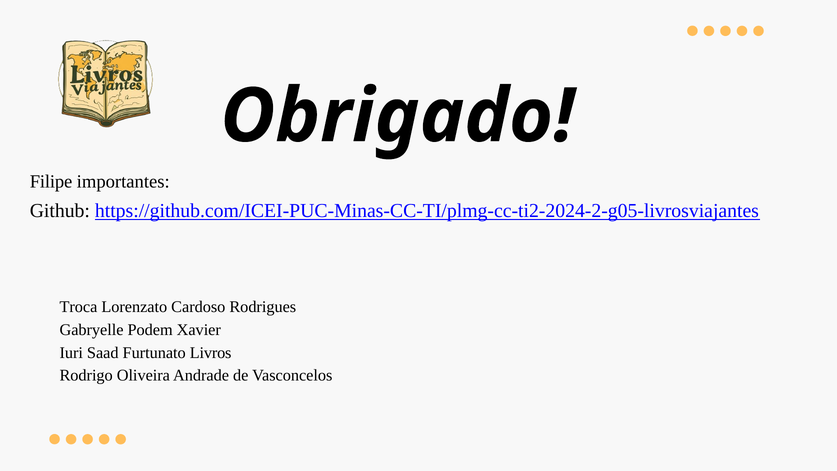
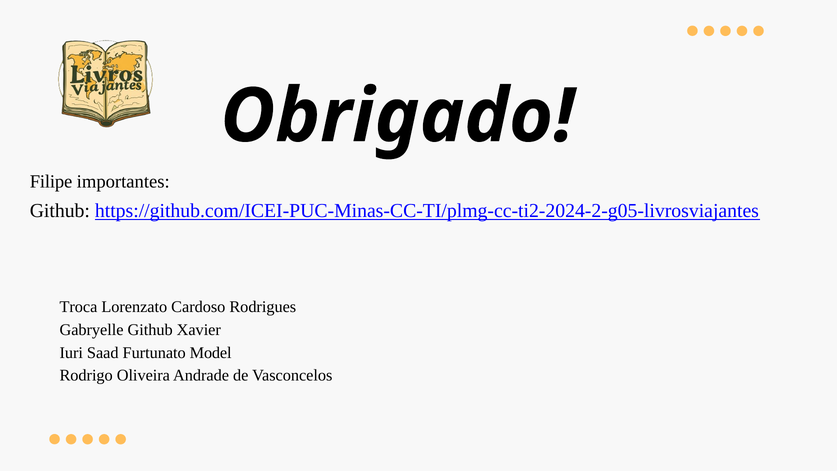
Gabryelle Podem: Podem -> Github
Livros: Livros -> Model
